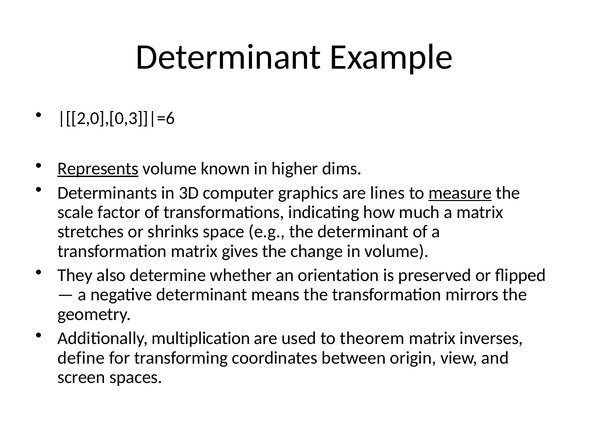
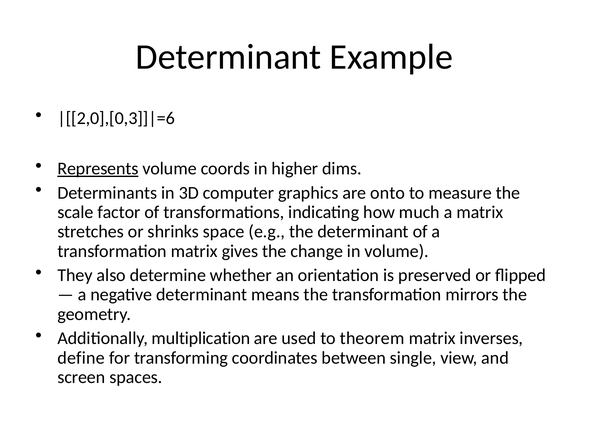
known: known -> coords
lines: lines -> onto
measure underline: present -> none
origin: origin -> single
